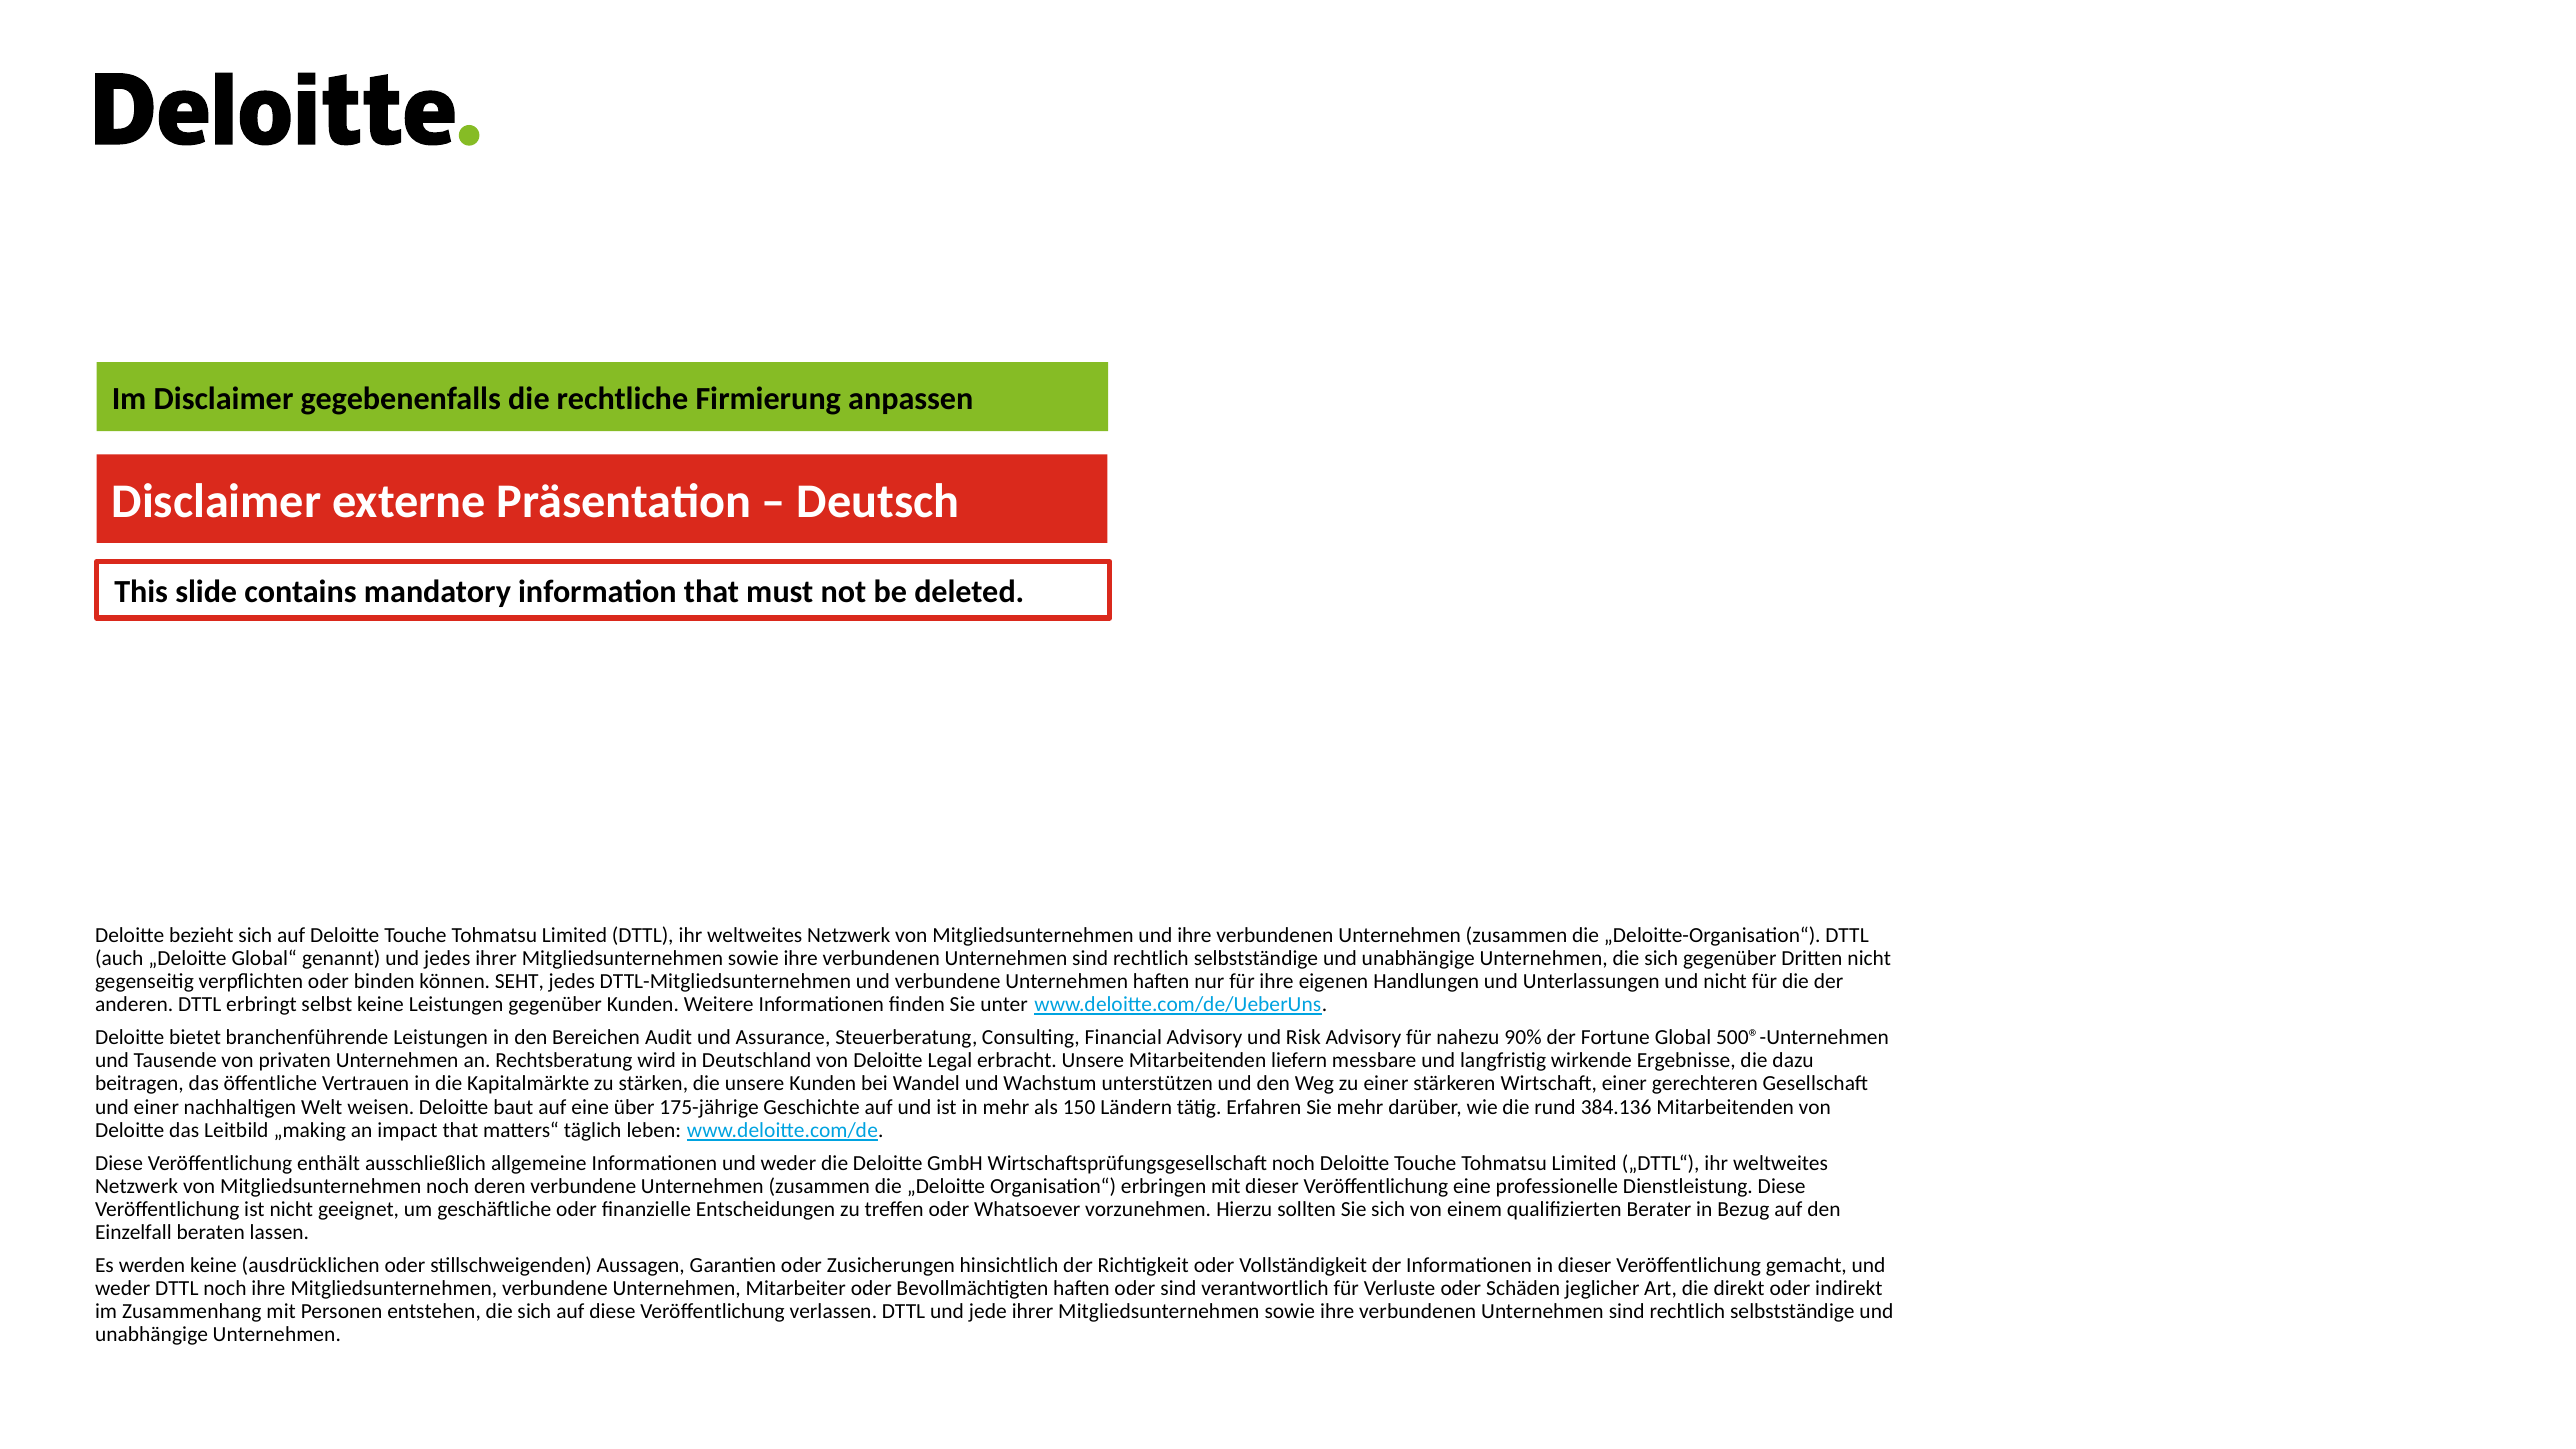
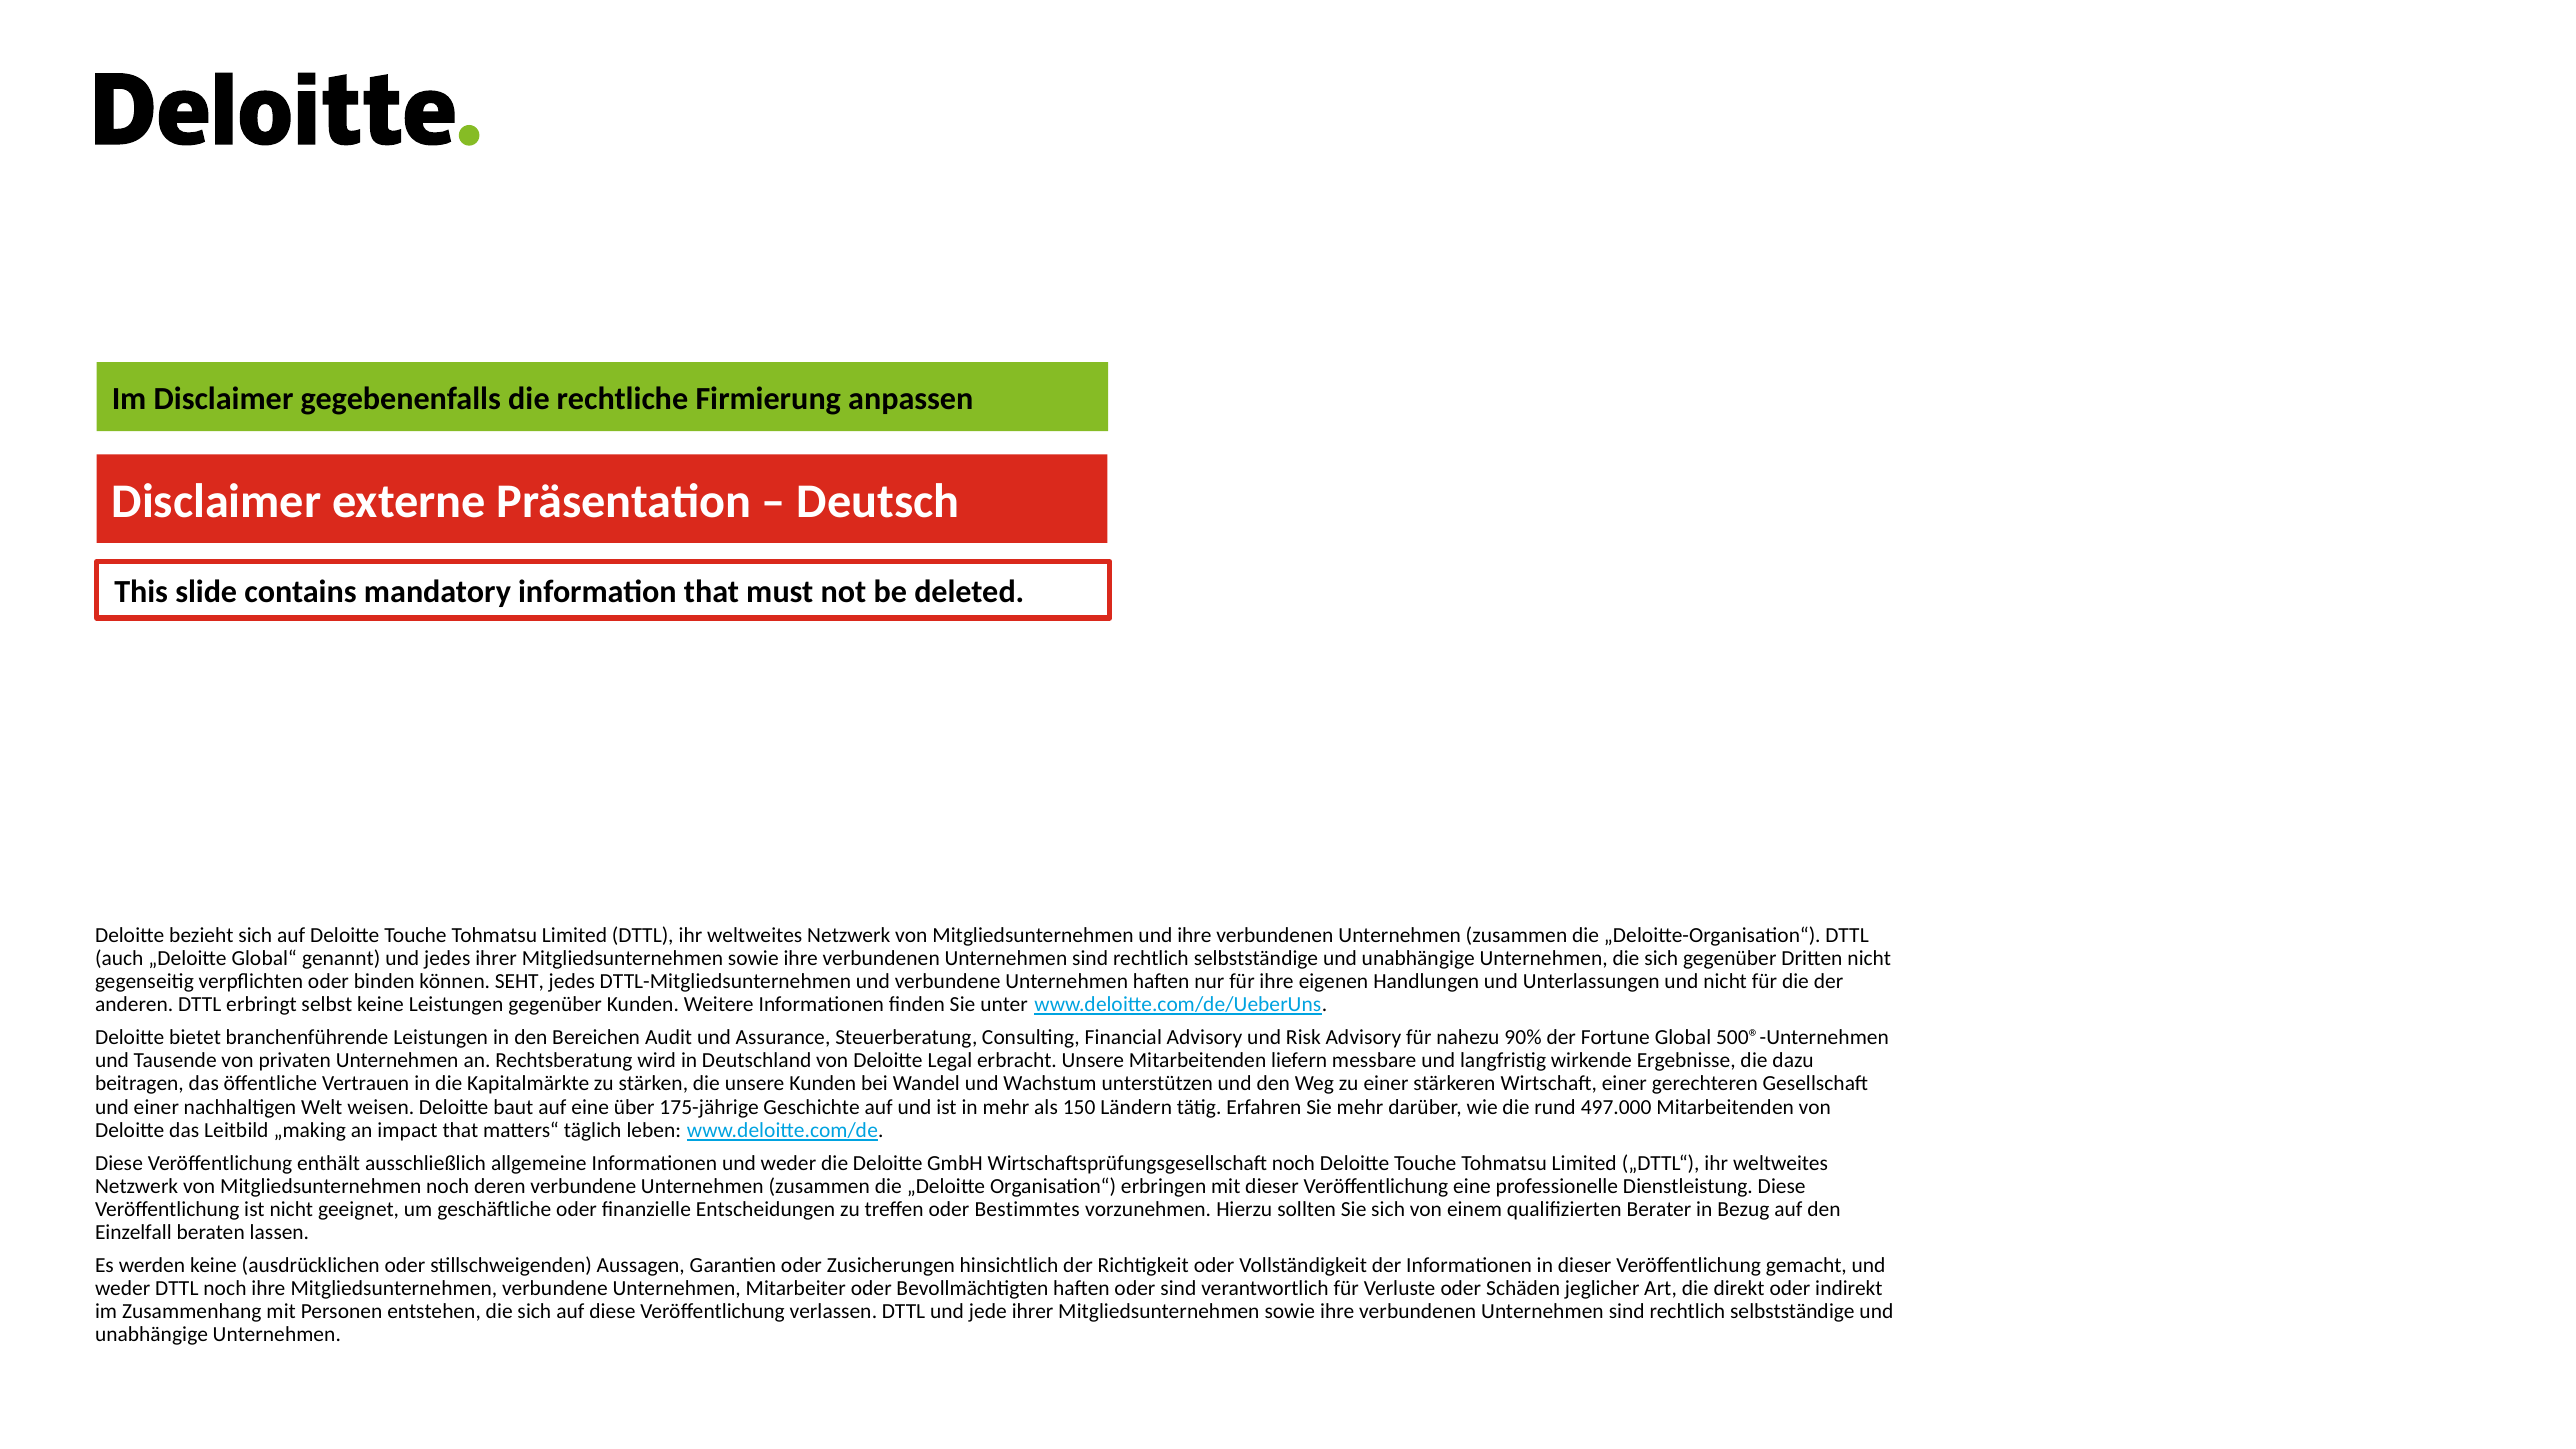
384.136: 384.136 -> 497.000
Whatsoever: Whatsoever -> Bestimmtes
